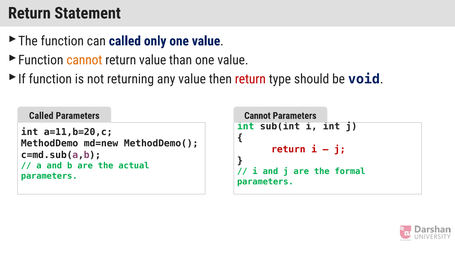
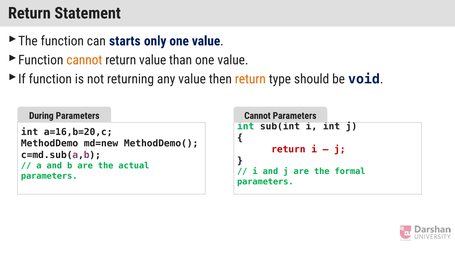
can called: called -> starts
return at (250, 79) colour: red -> orange
Called at (41, 116): Called -> During
a=11,b=20,c: a=11,b=20,c -> a=16,b=20,c
